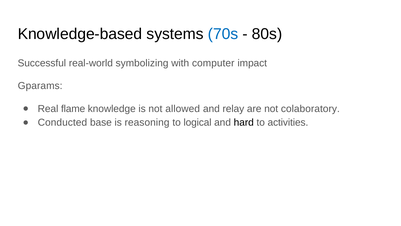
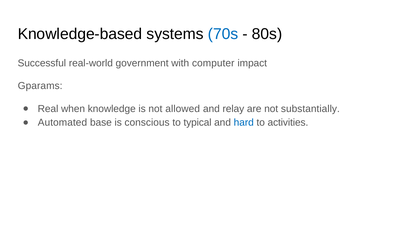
symbolizing: symbolizing -> government
flame: flame -> when
colaboratory: colaboratory -> substantially
Conducted: Conducted -> Automated
reasoning: reasoning -> conscious
logical: logical -> typical
hard colour: black -> blue
